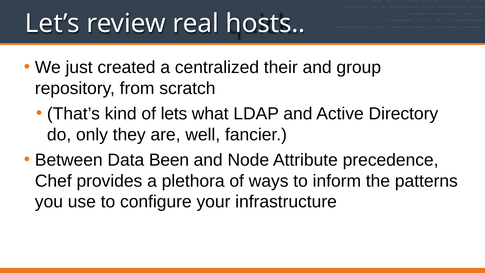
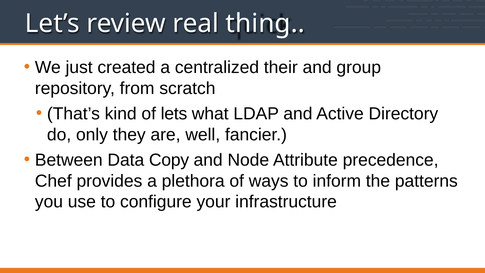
hosts: hosts -> thing
Been: Been -> Copy
